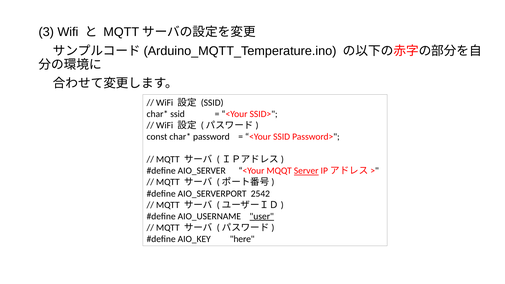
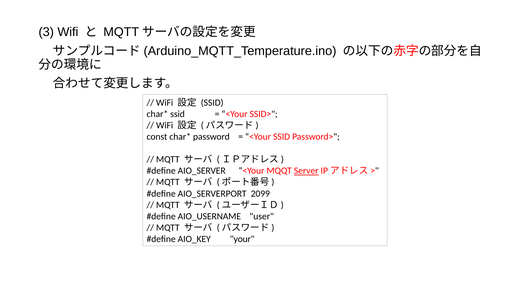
2542: 2542 -> 2099
user underline: present -> none
here: here -> your
